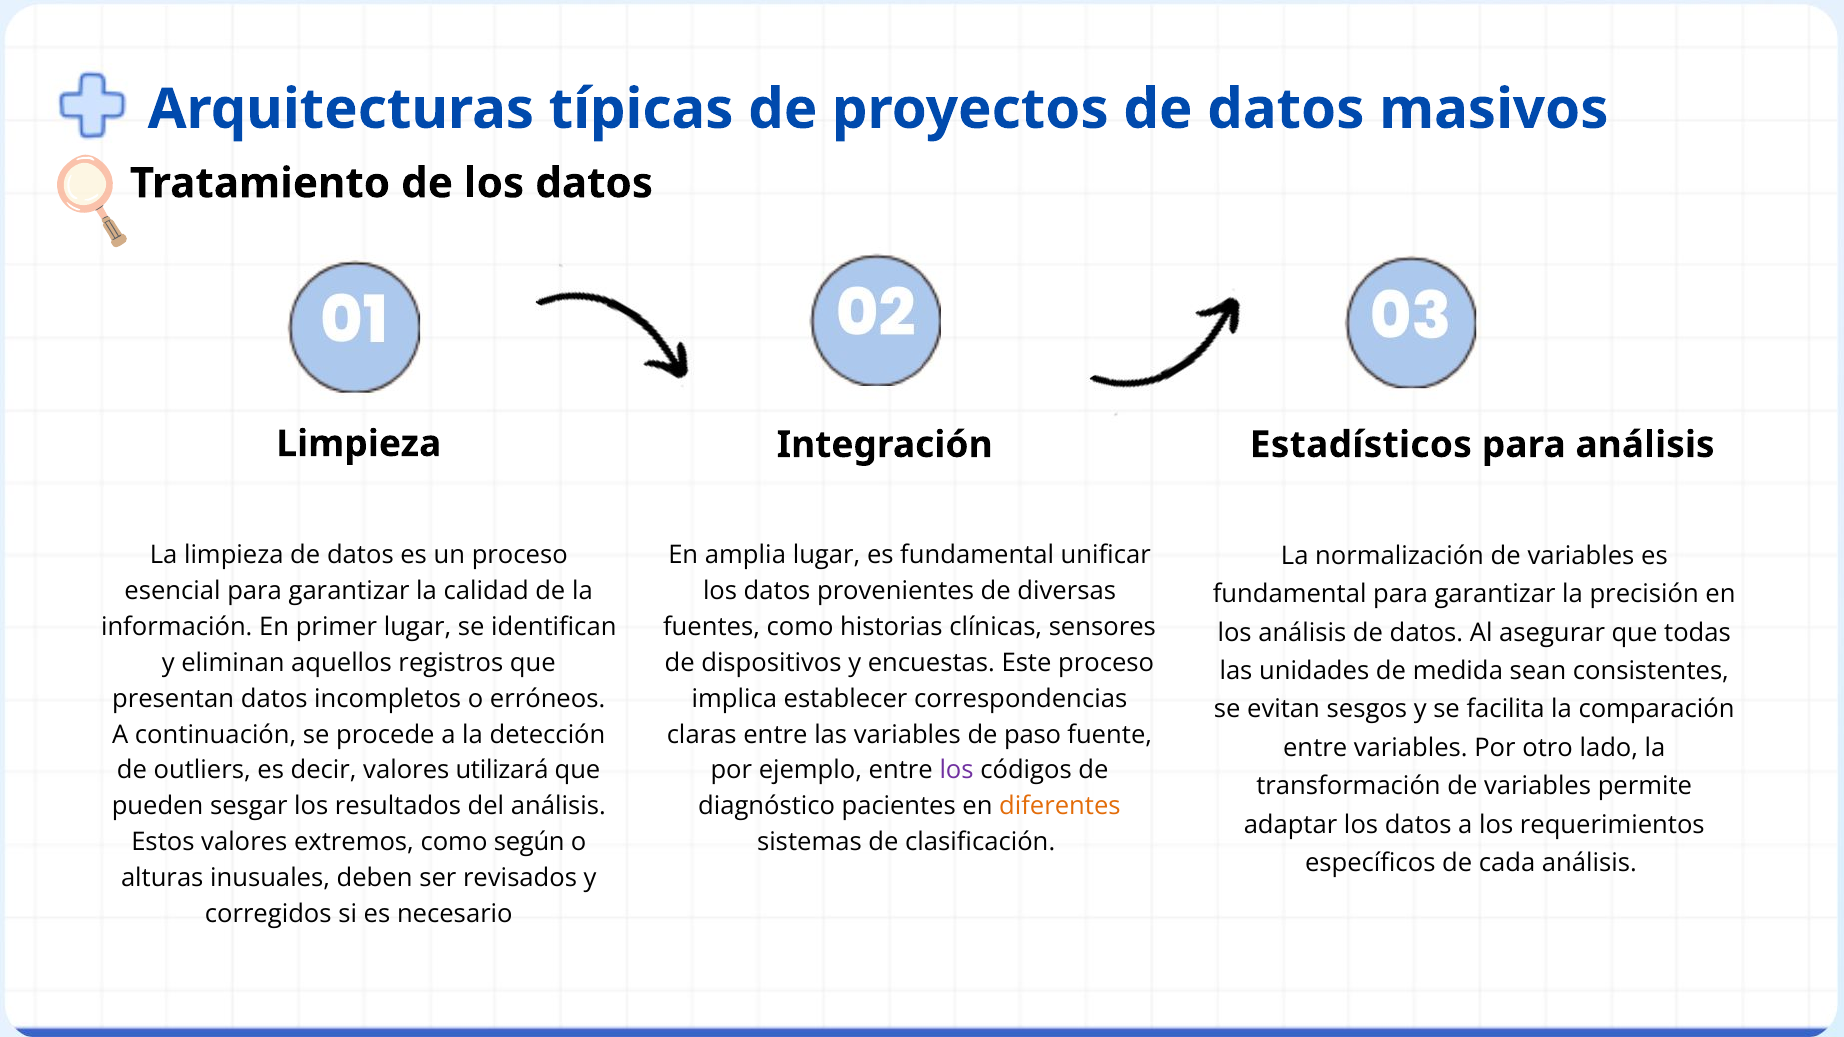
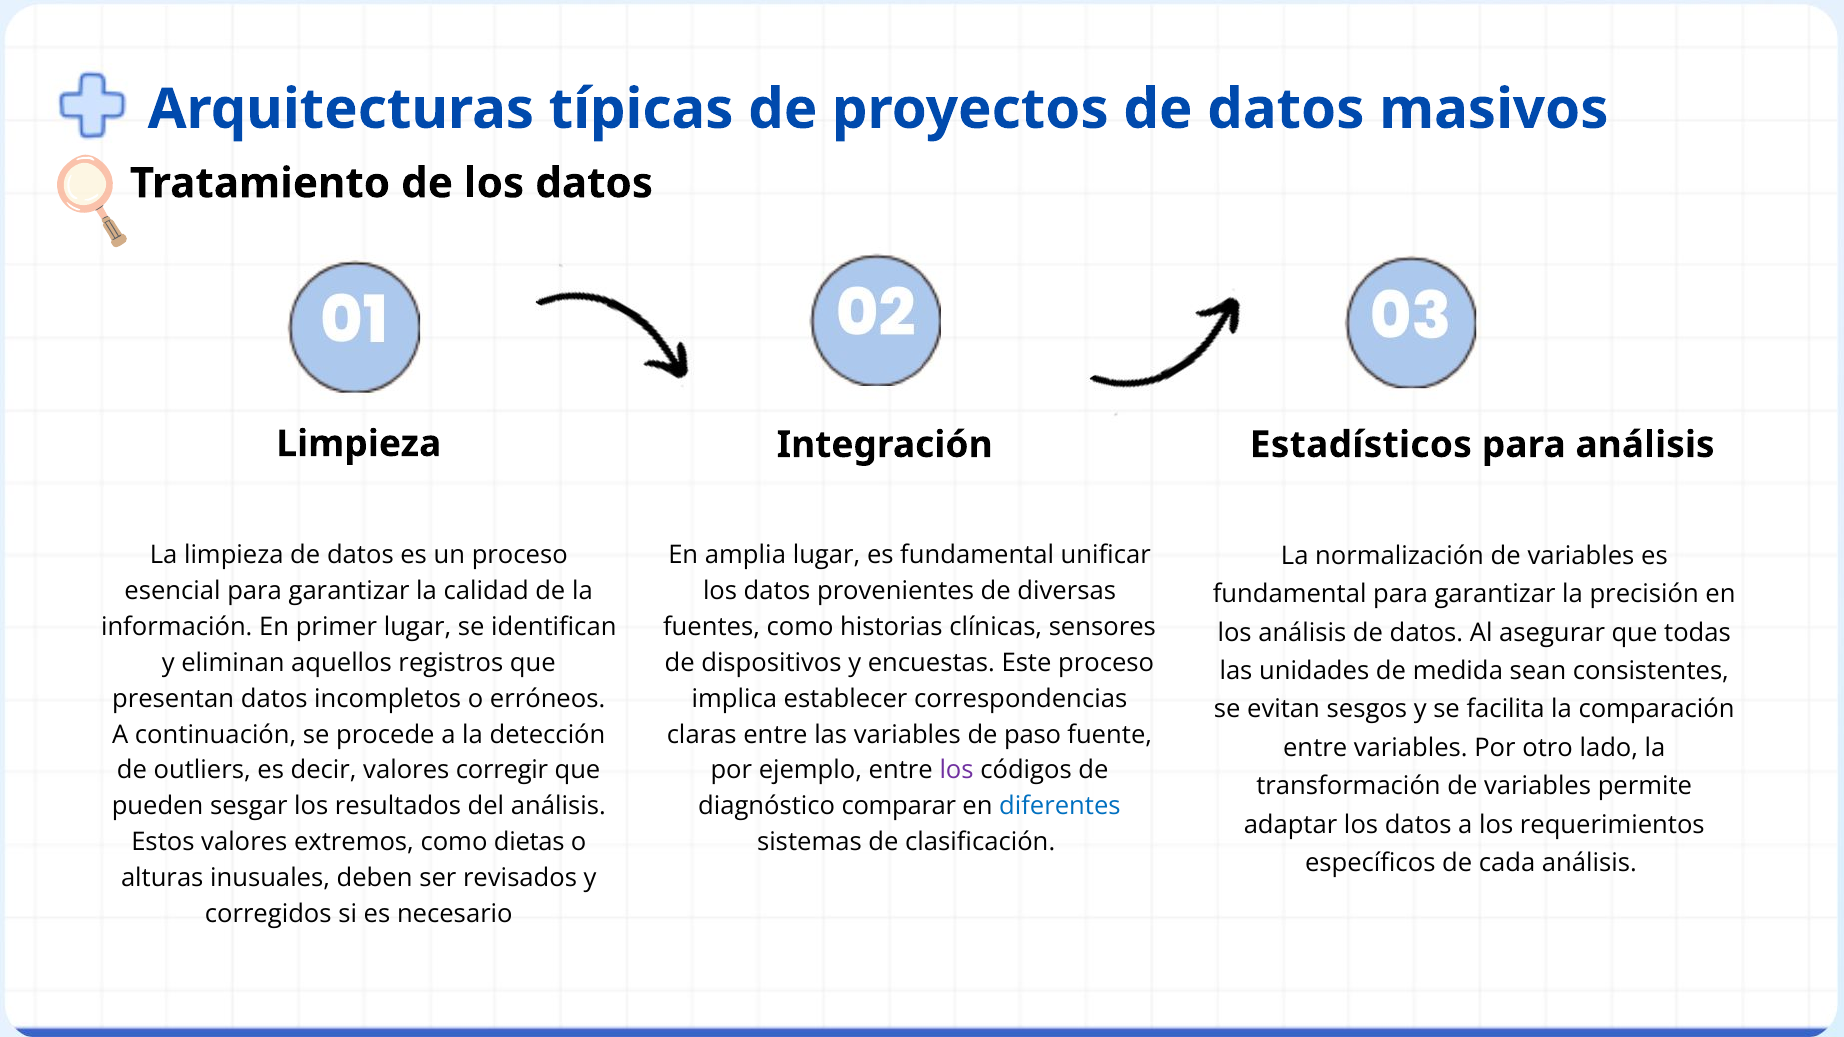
utilizará: utilizará -> corregir
pacientes: pacientes -> comparar
diferentes colour: orange -> blue
según: según -> dietas
